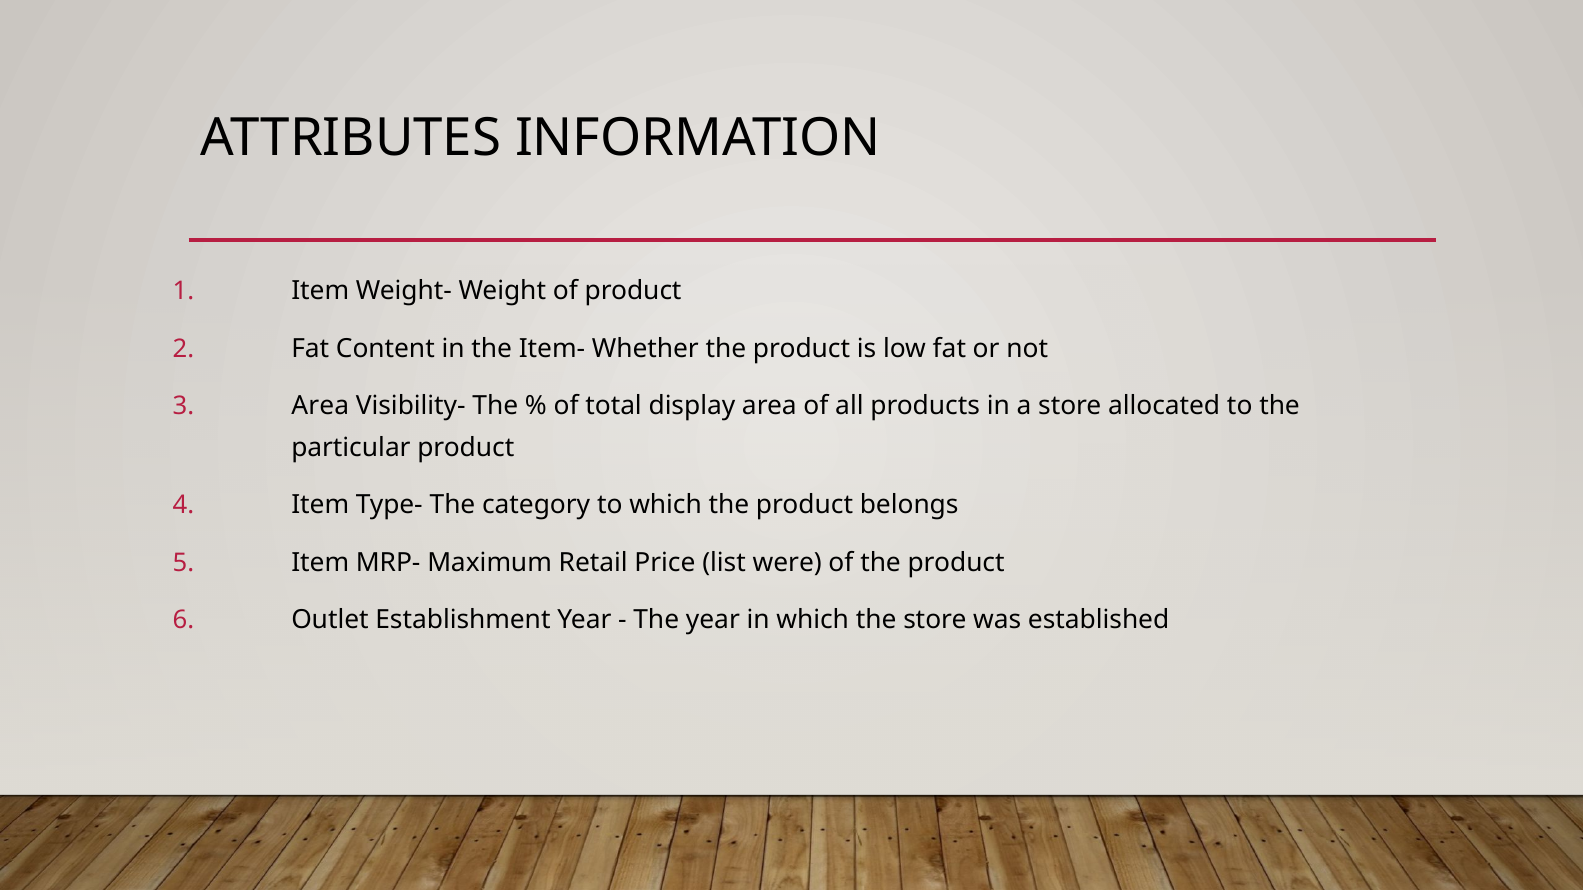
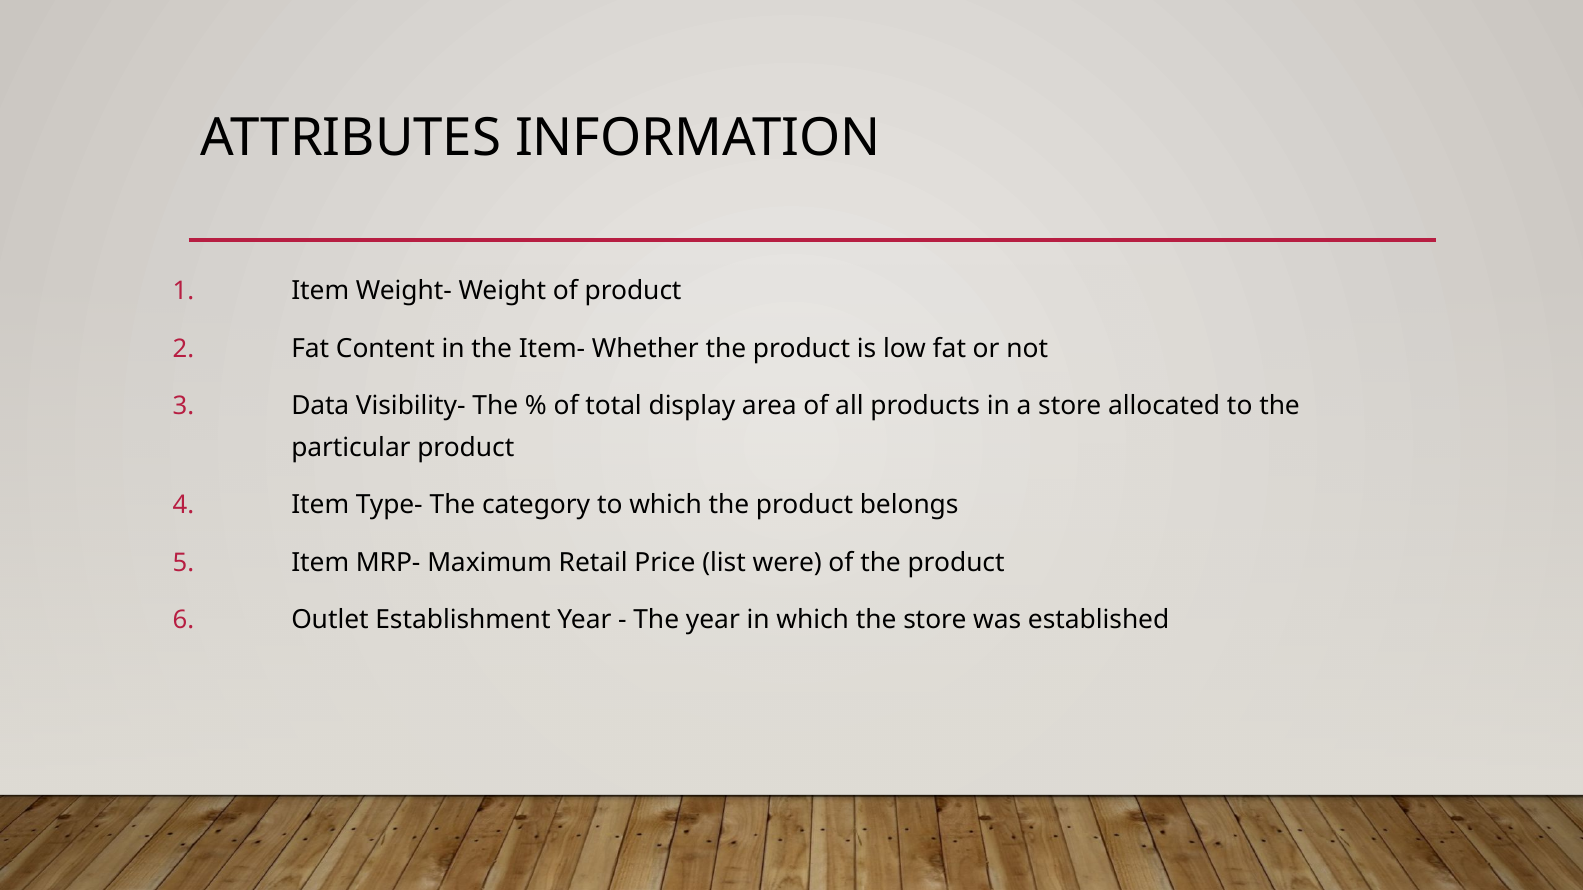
Area at (320, 406): Area -> Data
